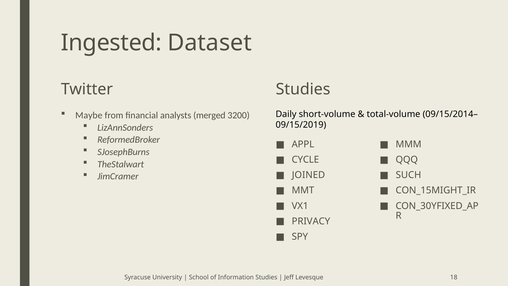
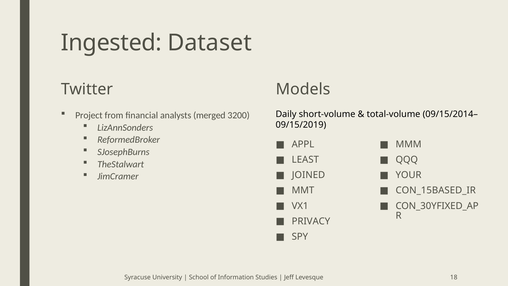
Studies at (303, 89): Studies -> Models
Maybe: Maybe -> Project
CYCLE: CYCLE -> LEAST
SUCH: SUCH -> YOUR
CON_15MIGHT_IR: CON_15MIGHT_IR -> CON_15BASED_IR
